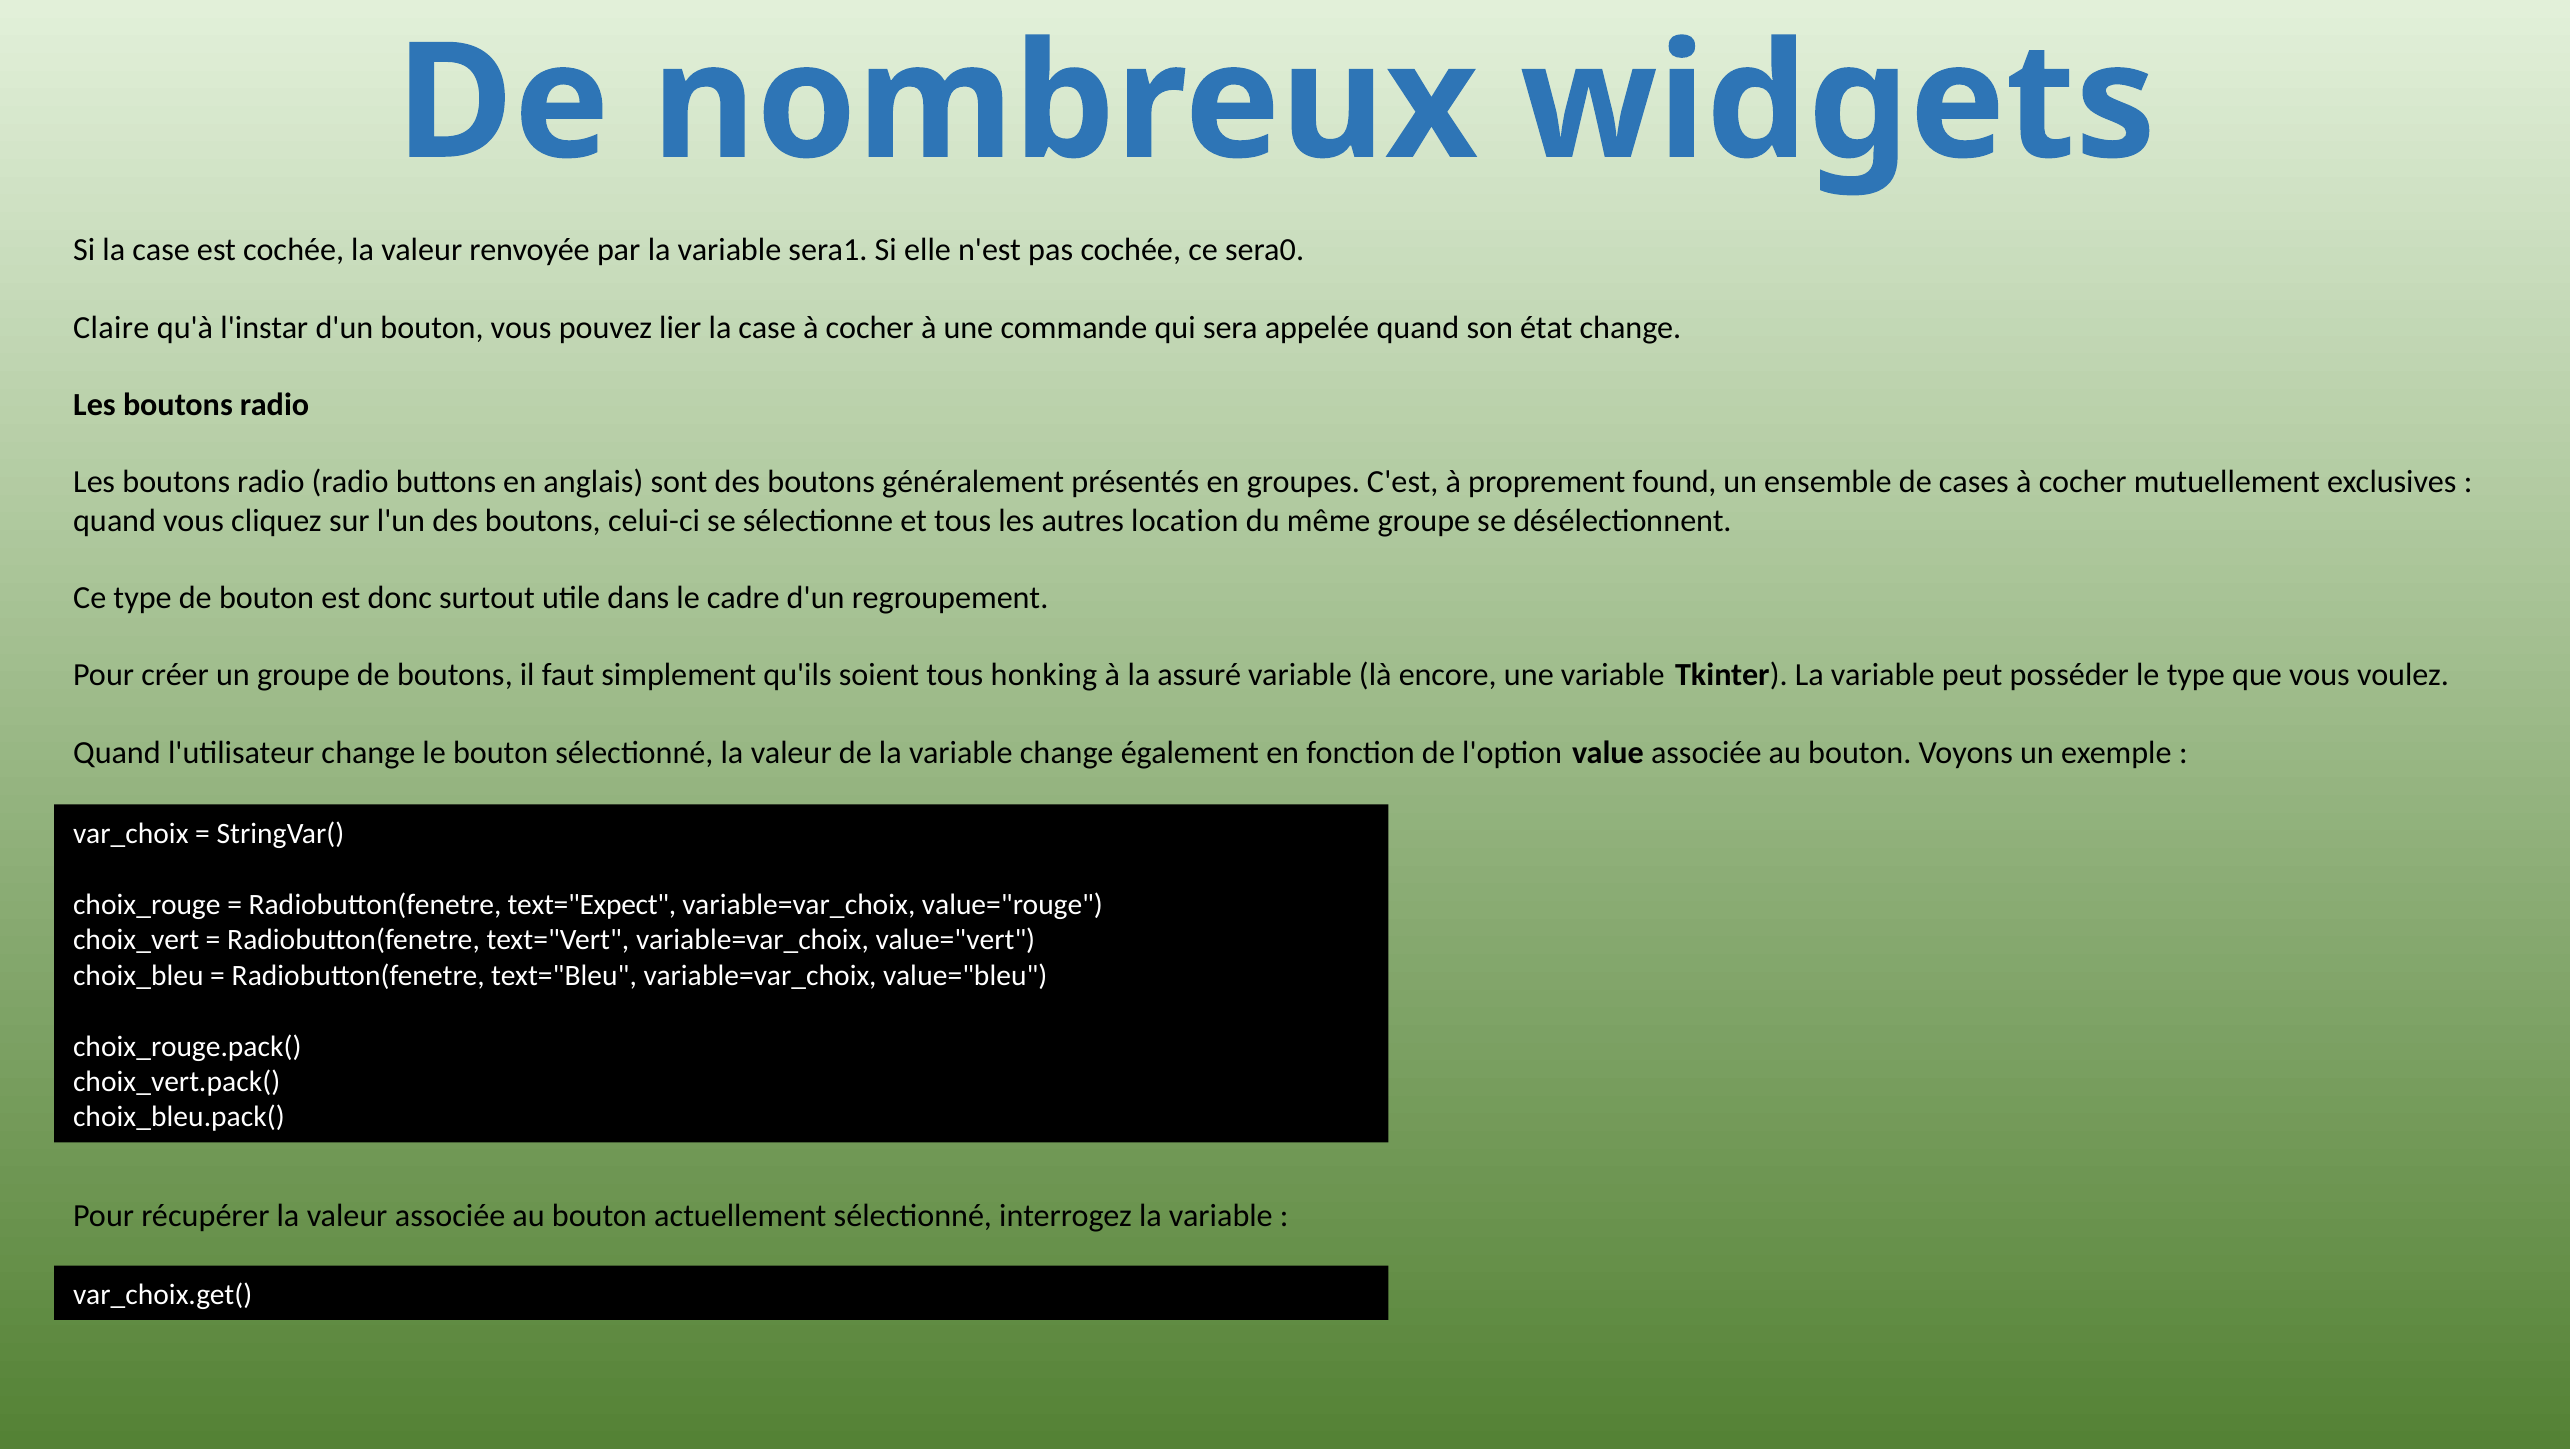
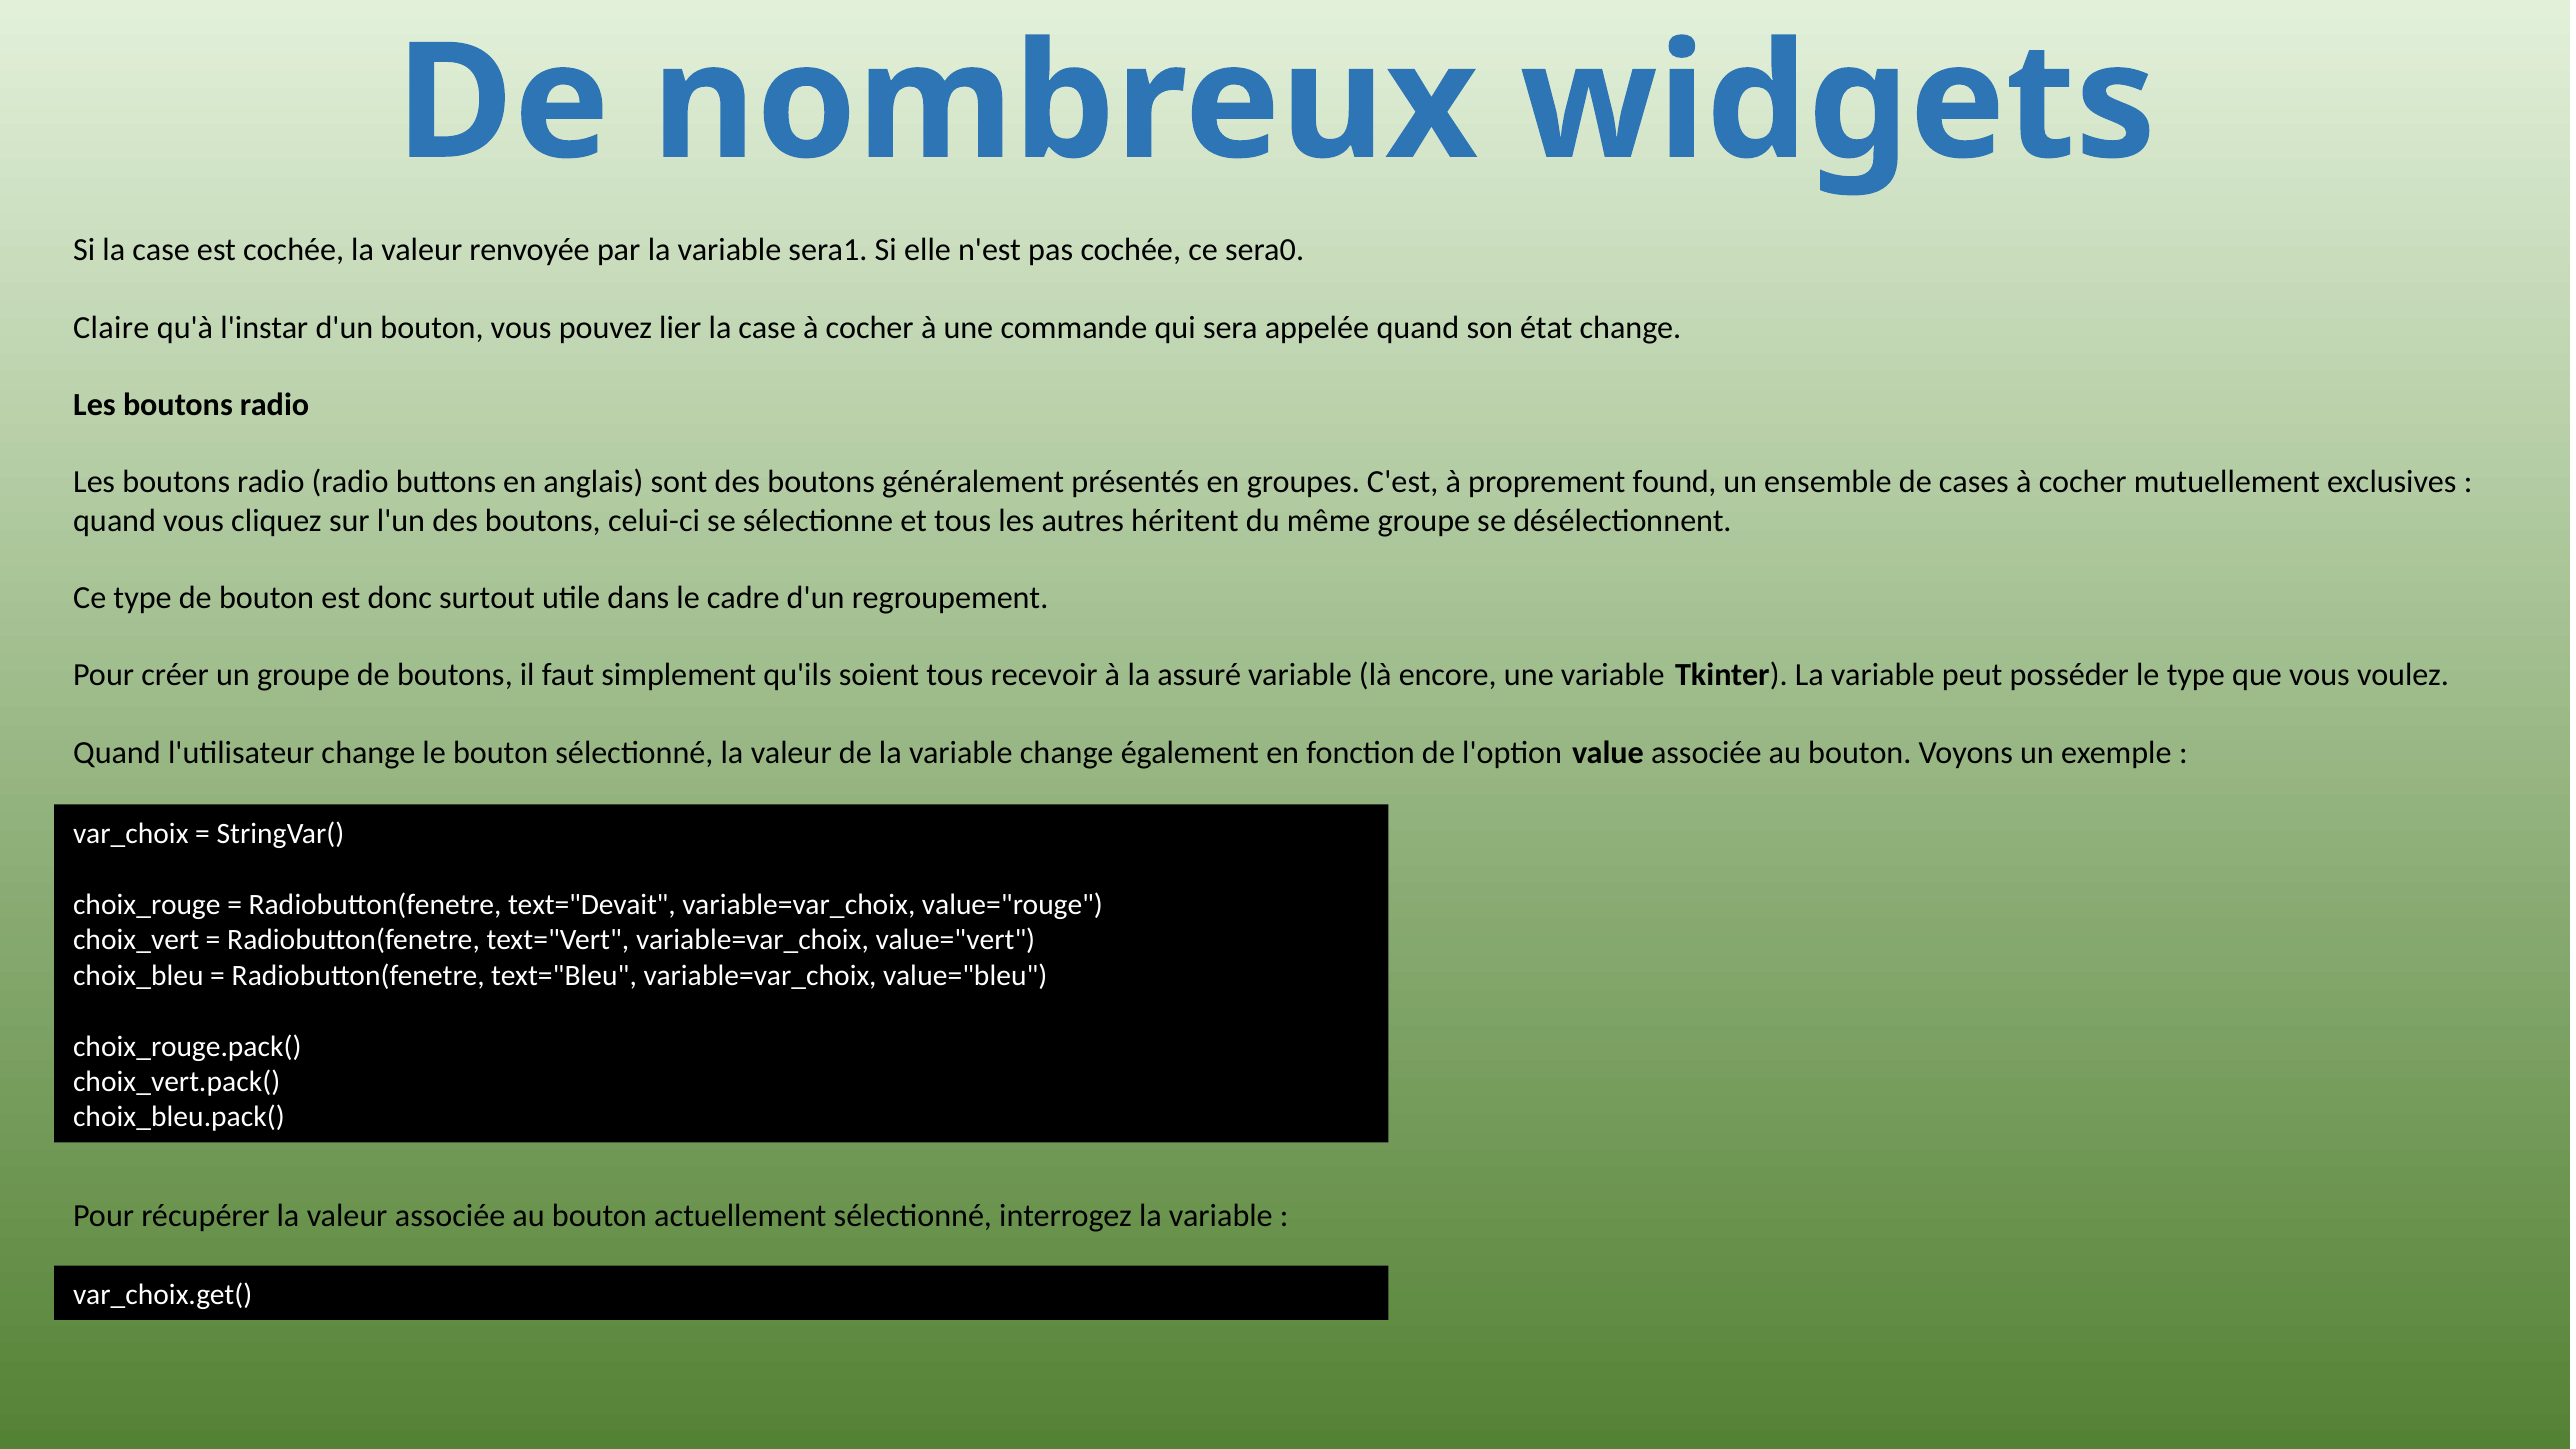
location: location -> héritent
honking: honking -> recevoir
text="Expect: text="Expect -> text="Devait
